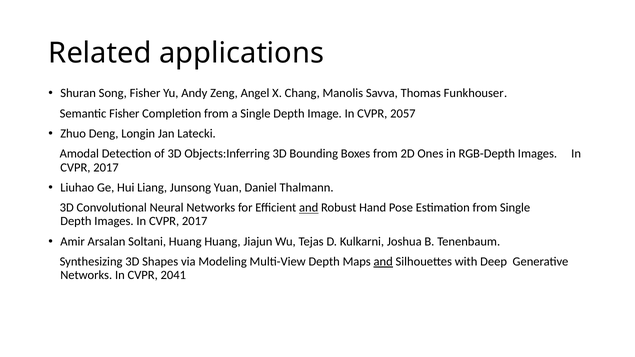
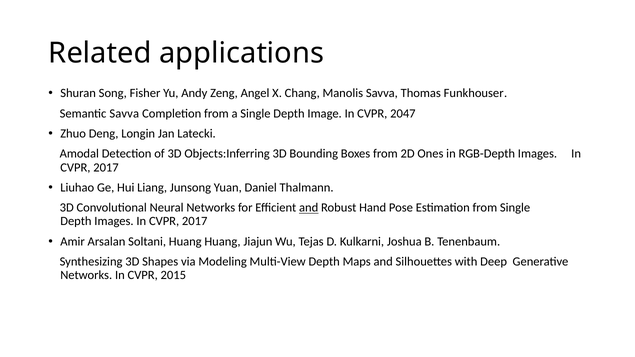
Semantic Fisher: Fisher -> Savva
2057: 2057 -> 2047
and at (383, 262) underline: present -> none
2041: 2041 -> 2015
